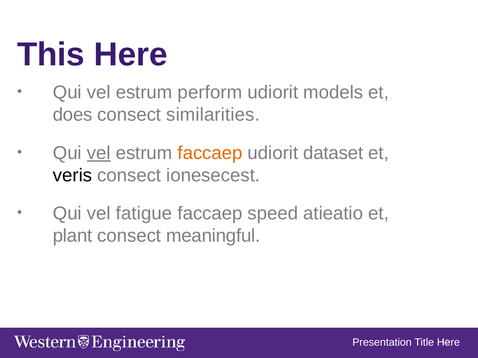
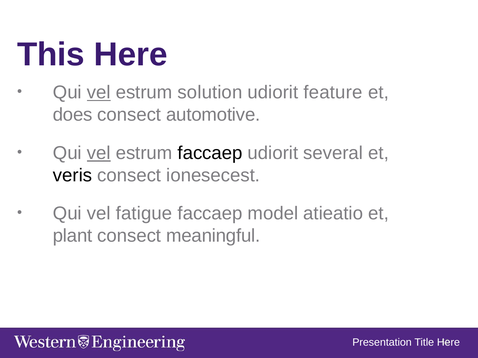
vel at (99, 93) underline: none -> present
perform: perform -> solution
models: models -> feature
similarities: similarities -> automotive
faccaep at (210, 153) colour: orange -> black
dataset: dataset -> several
speed: speed -> model
